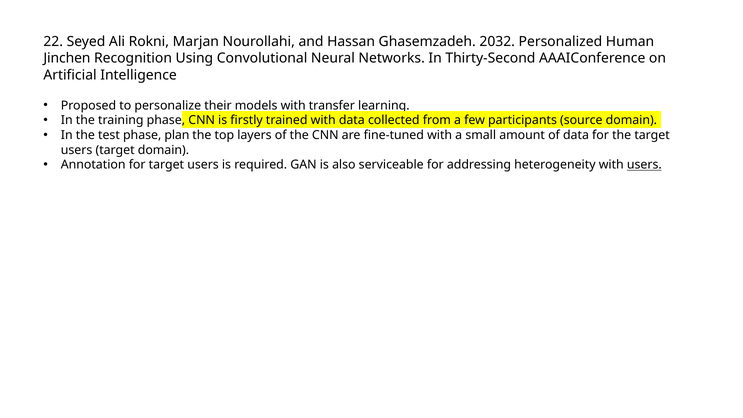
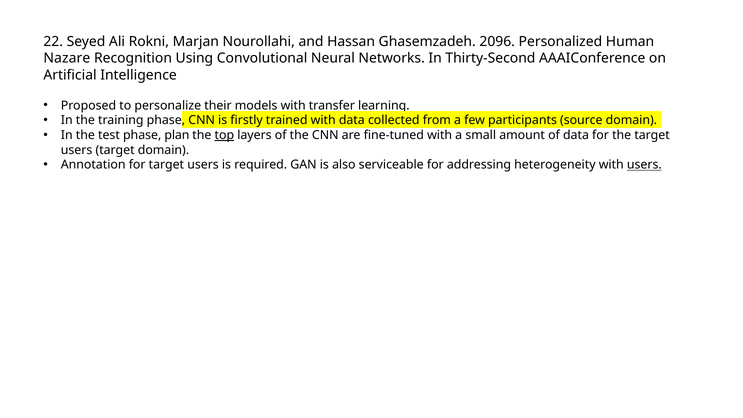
2032: 2032 -> 2096
Jinchen: Jinchen -> Nazare
top underline: none -> present
